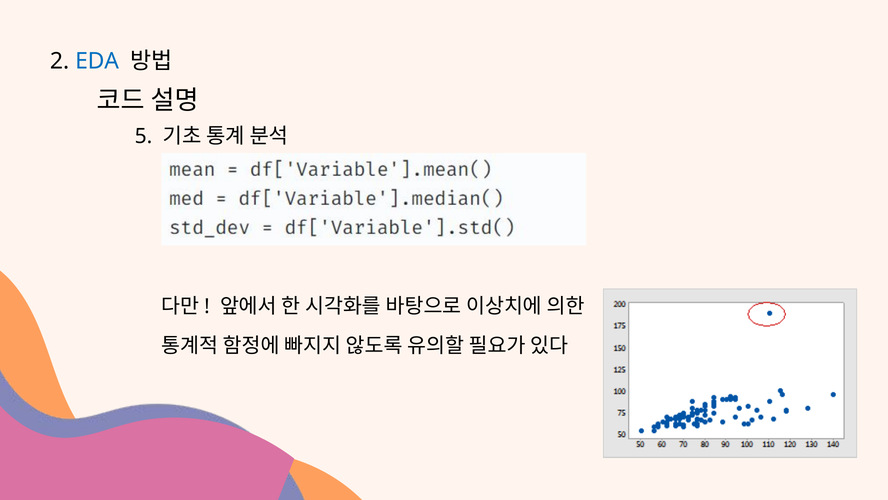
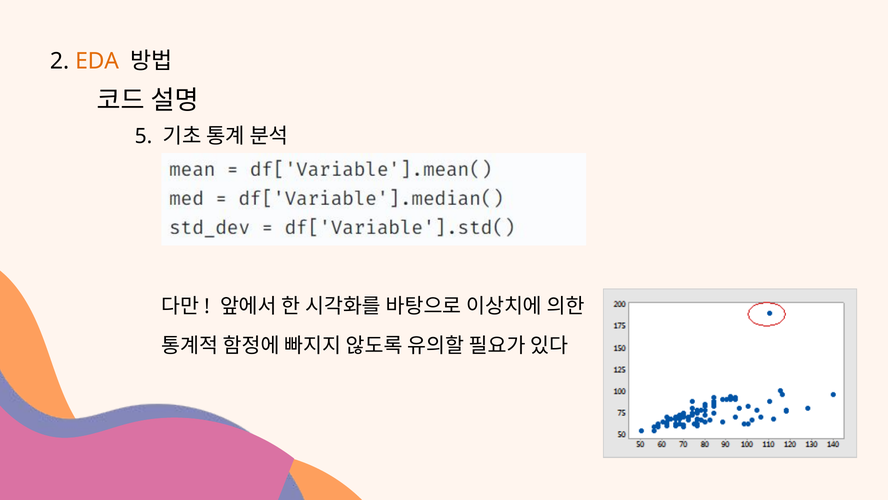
EDA colour: blue -> orange
